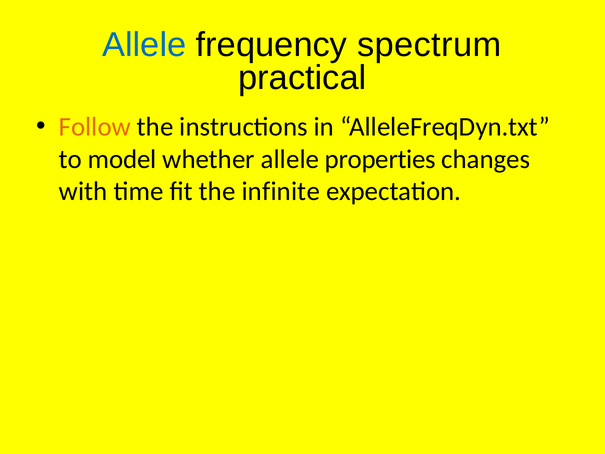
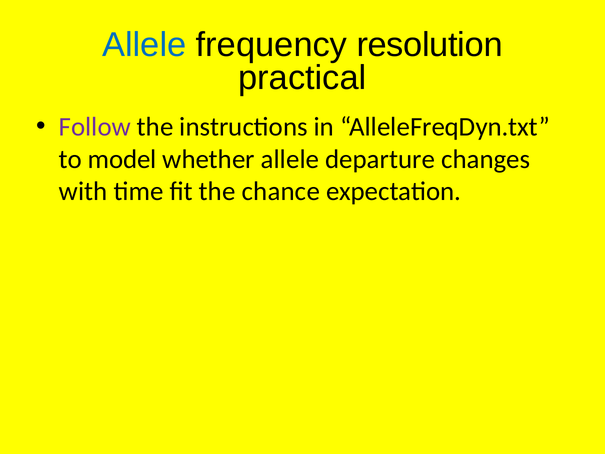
spectrum: spectrum -> resolution
Follow colour: orange -> purple
properties: properties -> departure
infinite: infinite -> chance
